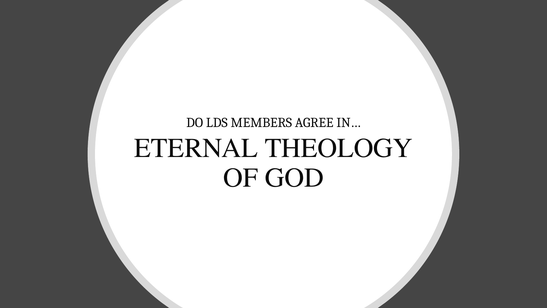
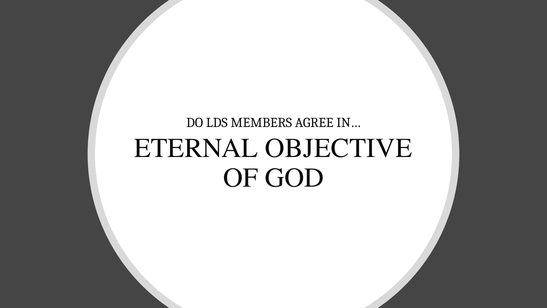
THEOLOGY: THEOLOGY -> OBJECTIVE
